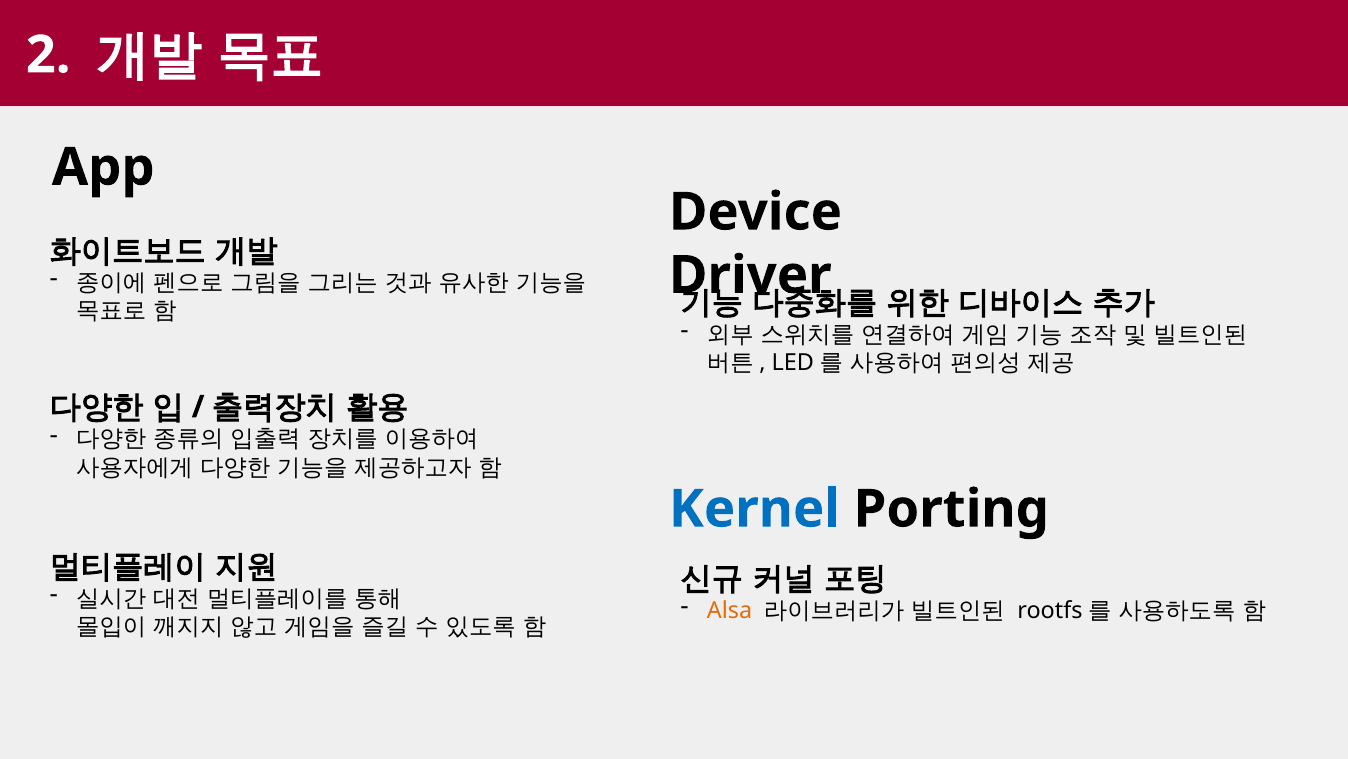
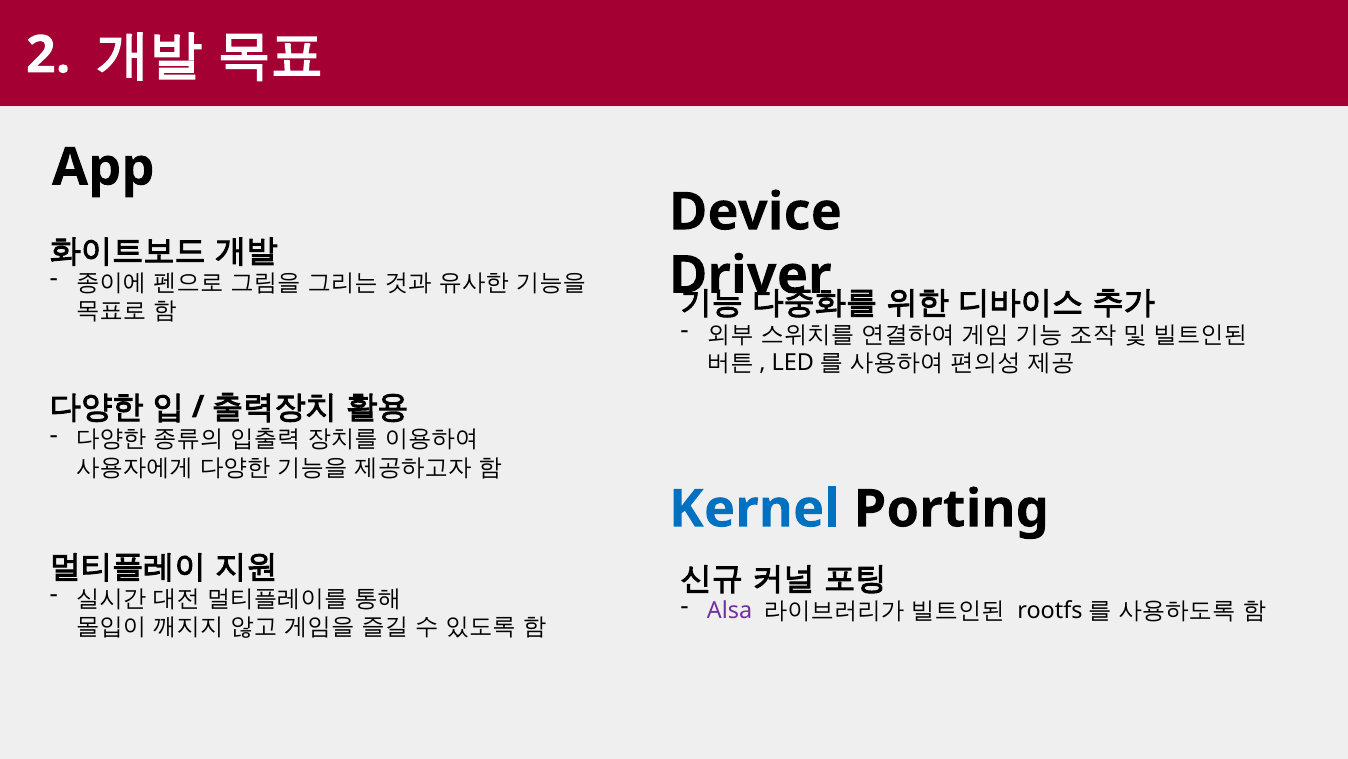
Alsa colour: orange -> purple
